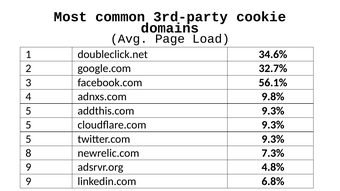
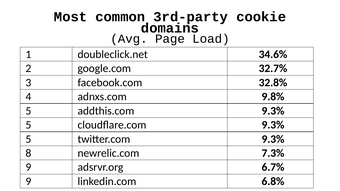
56.1%: 56.1% -> 32.8%
4.8%: 4.8% -> 6.7%
